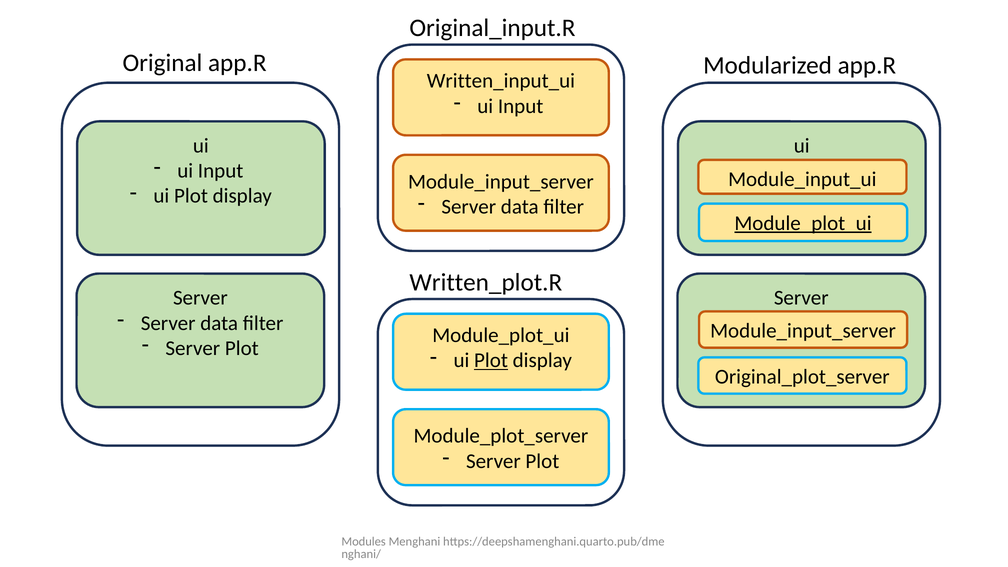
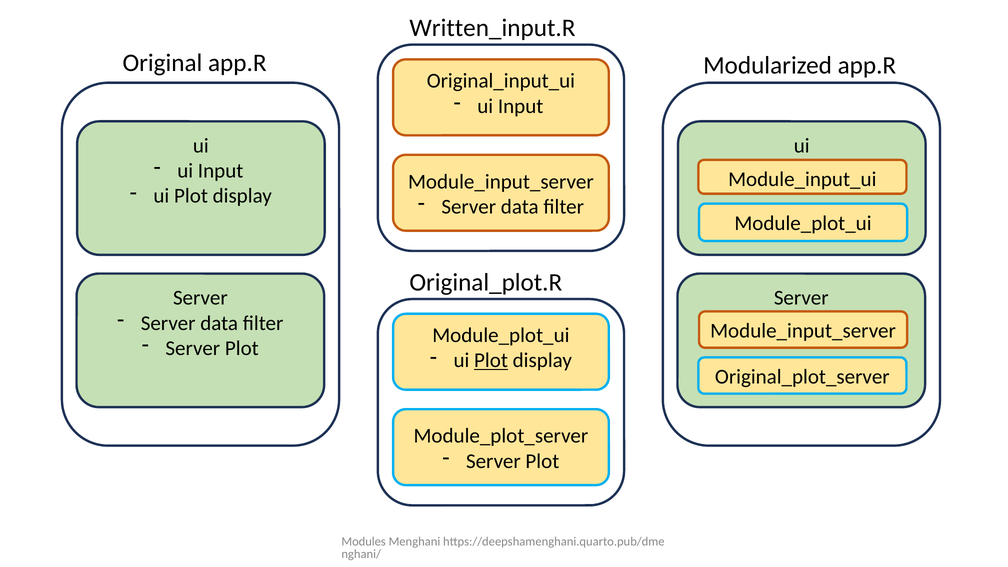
Original_input.R: Original_input.R -> Written_input.R
Written_input_ui: Written_input_ui -> Original_input_ui
Module_plot_ui at (803, 223) underline: present -> none
Written_plot.R: Written_plot.R -> Original_plot.R
